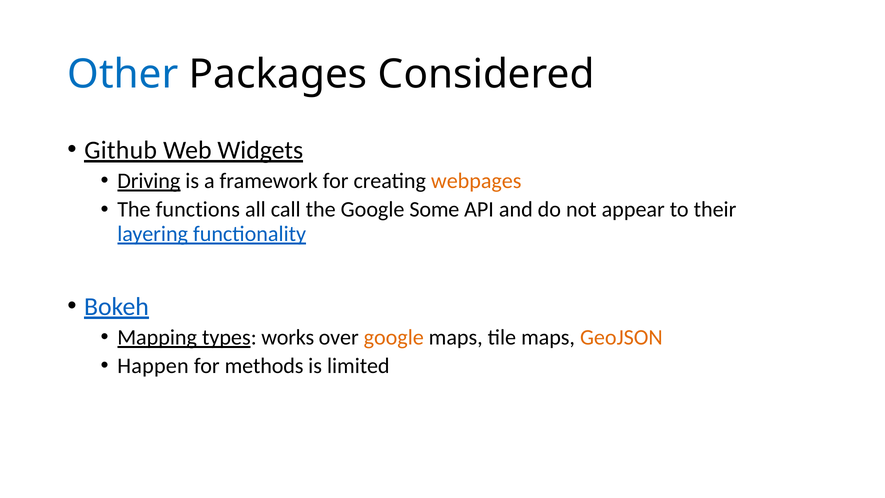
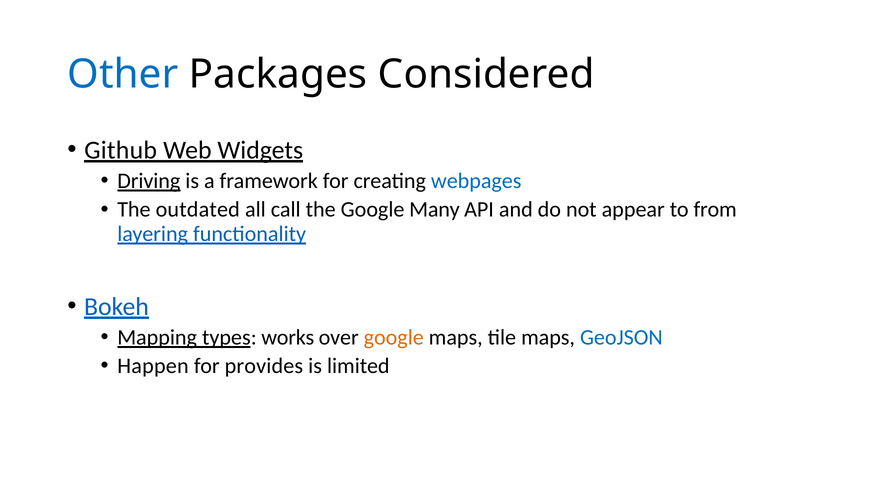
webpages colour: orange -> blue
functions: functions -> outdated
Some: Some -> Many
their: their -> from
GeoJSON colour: orange -> blue
methods: methods -> provides
